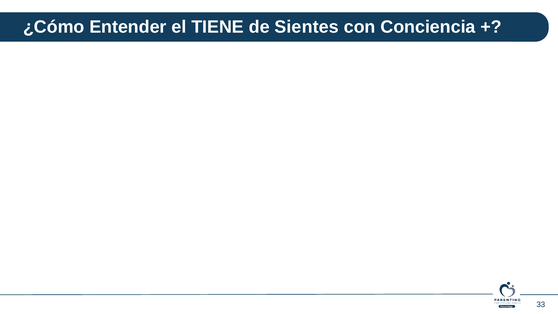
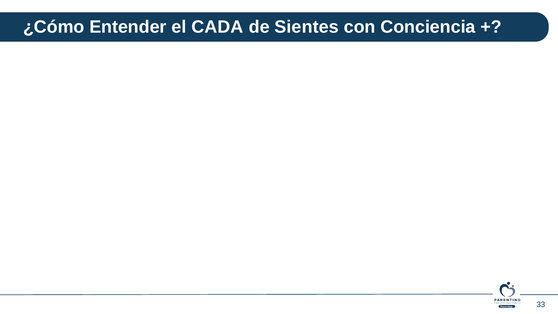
TIENE: TIENE -> CADA
